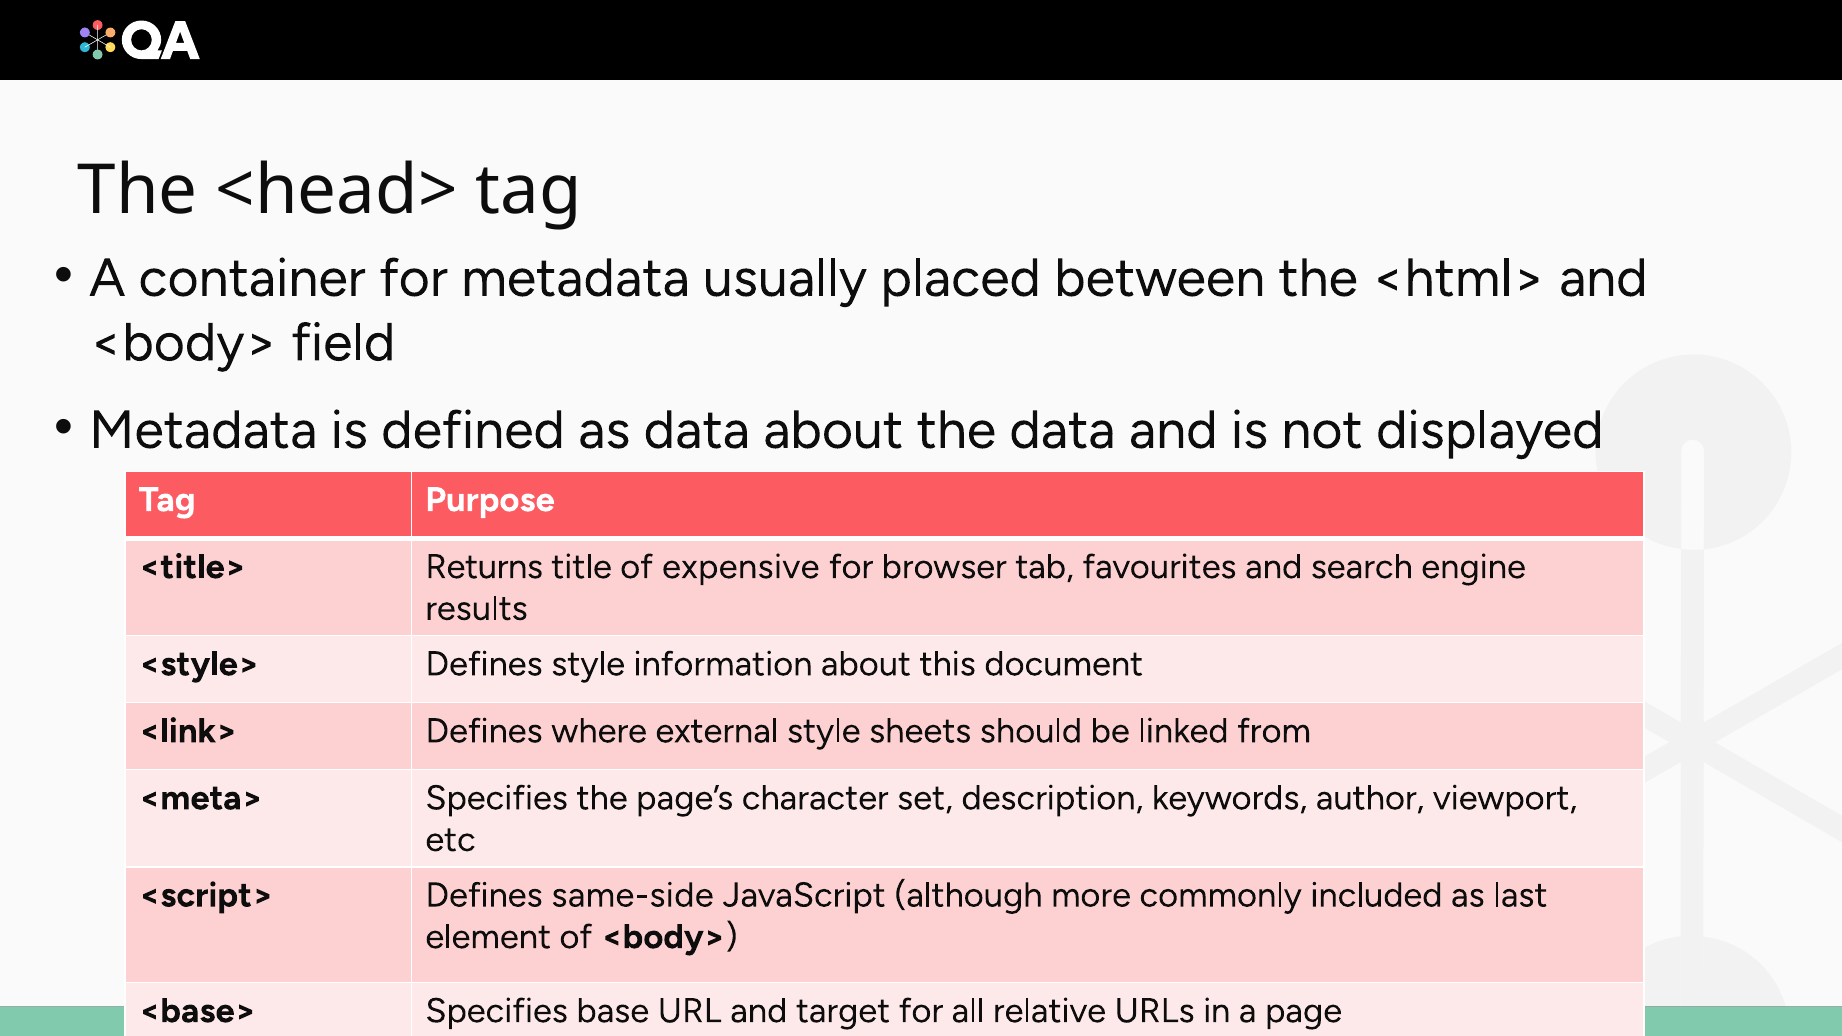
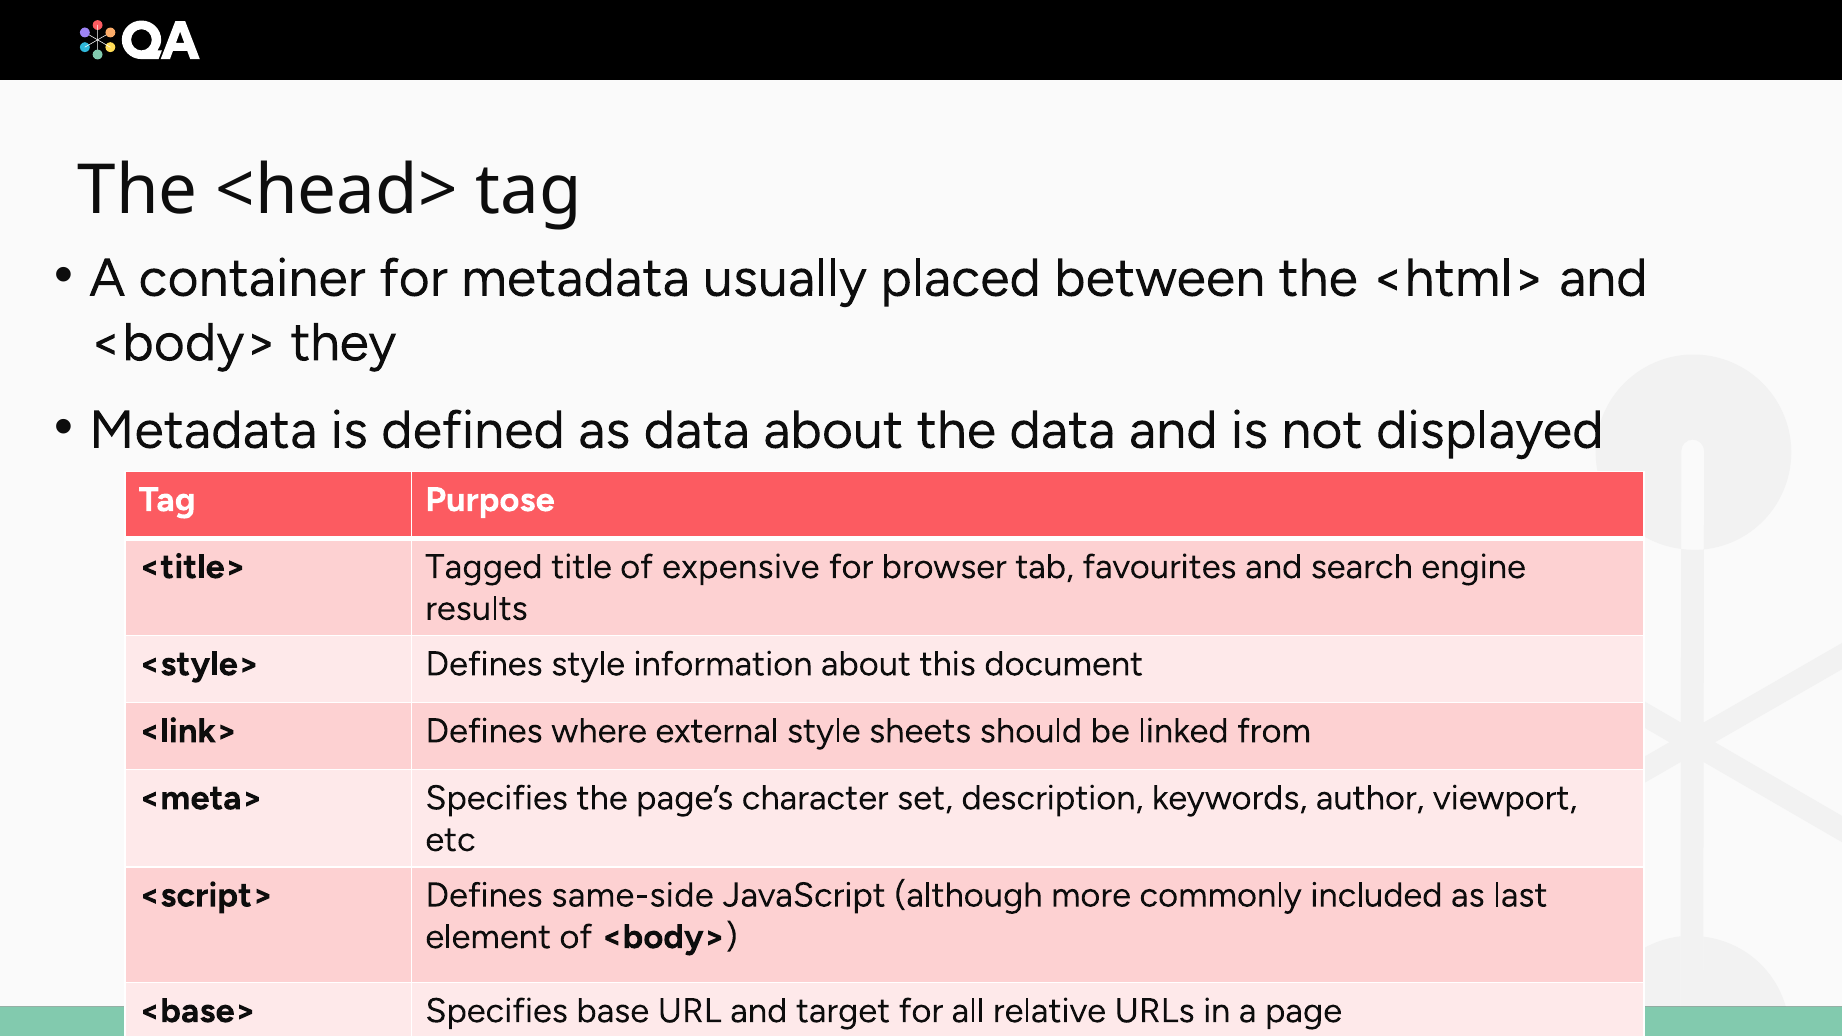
field: field -> they
Returns: Returns -> Tagged
